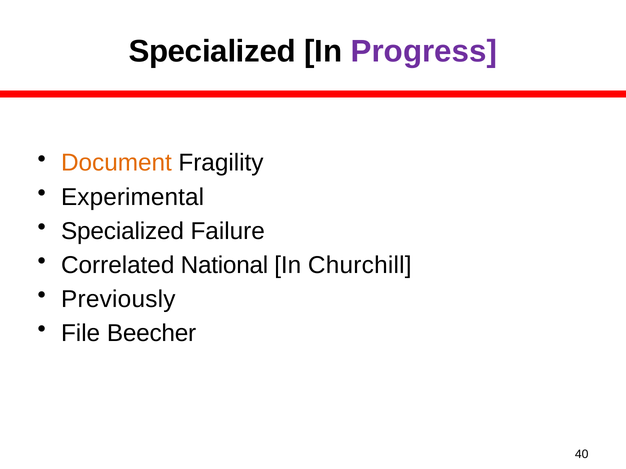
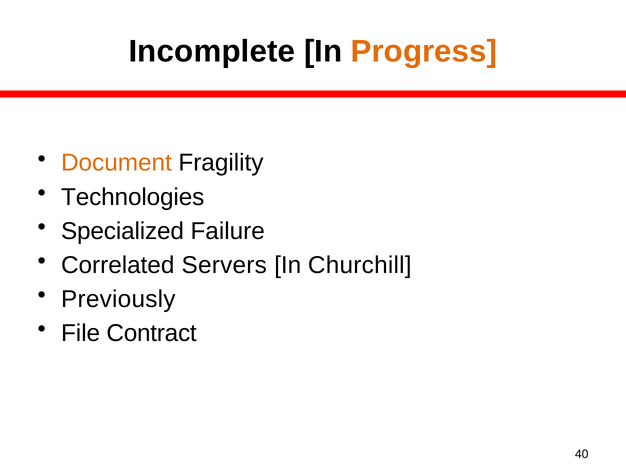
Specialized at (212, 52): Specialized -> Incomplete
Progress colour: purple -> orange
Experimental: Experimental -> Technologies
National: National -> Servers
Beecher: Beecher -> Contract
